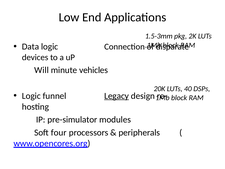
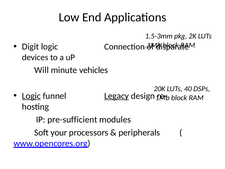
Data: Data -> Digit
Logic at (31, 96) underline: none -> present
pre-simulator: pre-simulator -> pre-sufficient
four: four -> your
